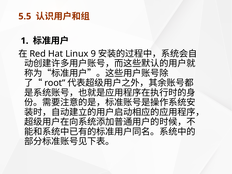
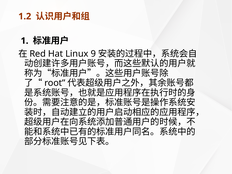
5.5: 5.5 -> 1.2
